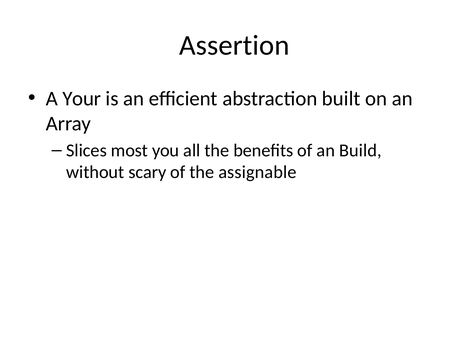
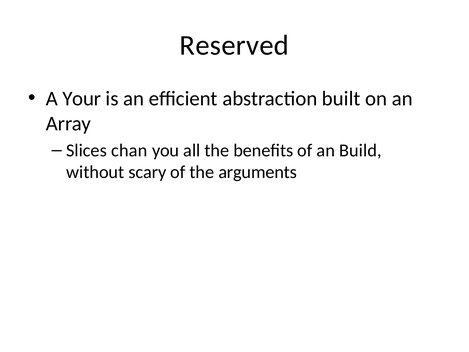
Assertion: Assertion -> Reserved
most: most -> chan
assignable: assignable -> arguments
